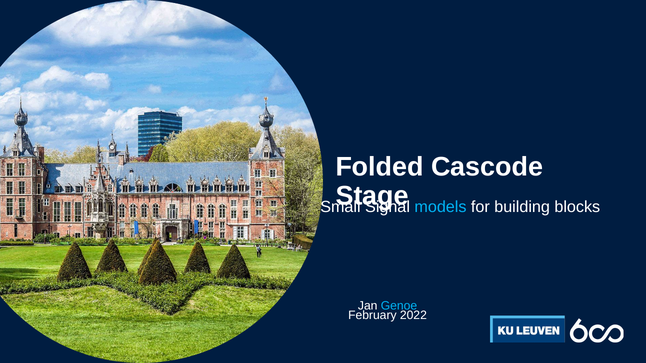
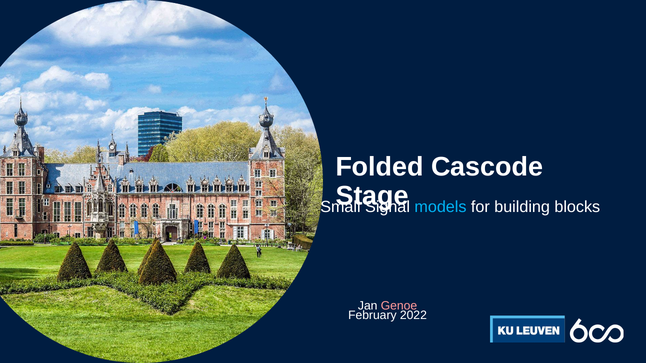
Genoe colour: light blue -> pink
